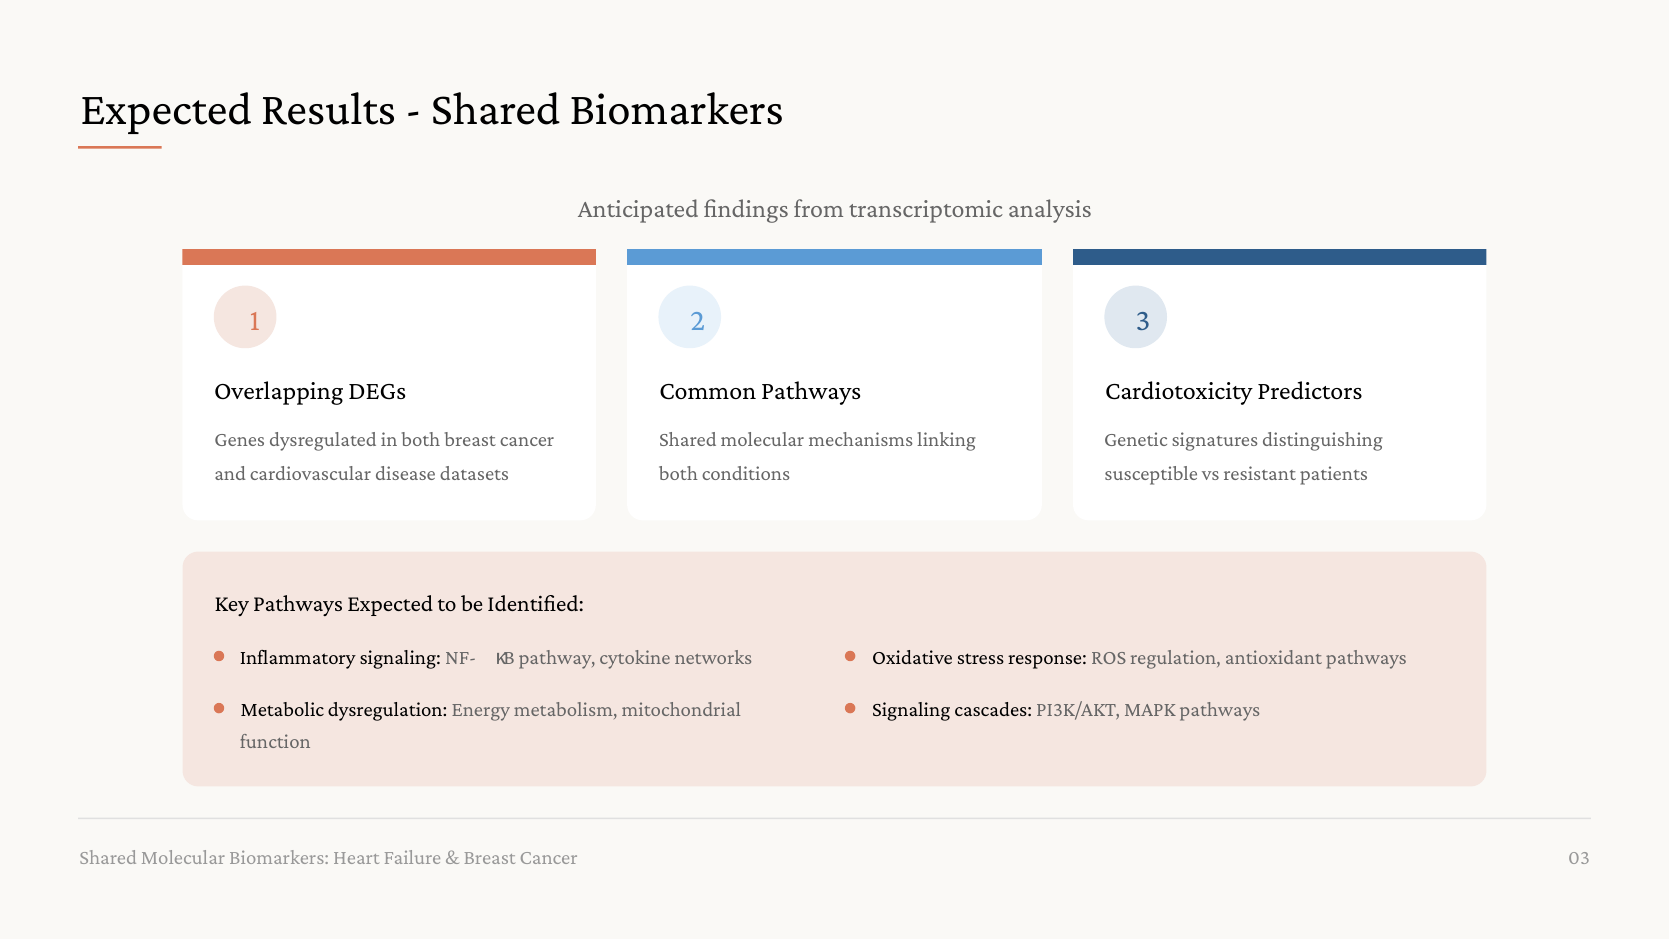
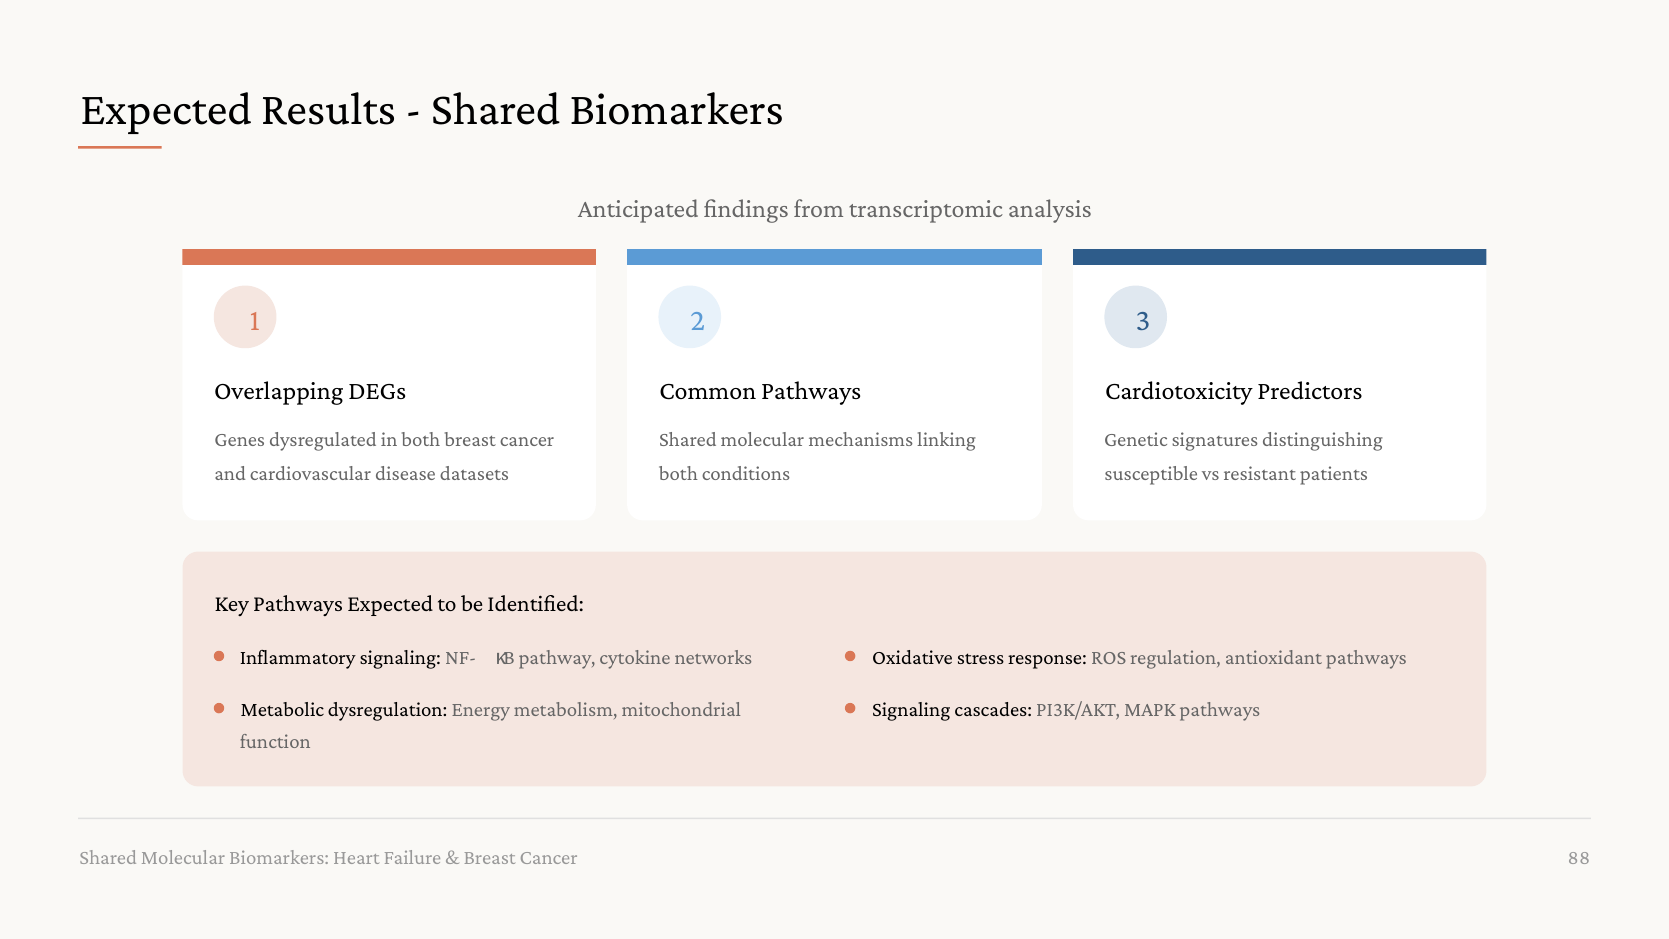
03: 03 -> 88
